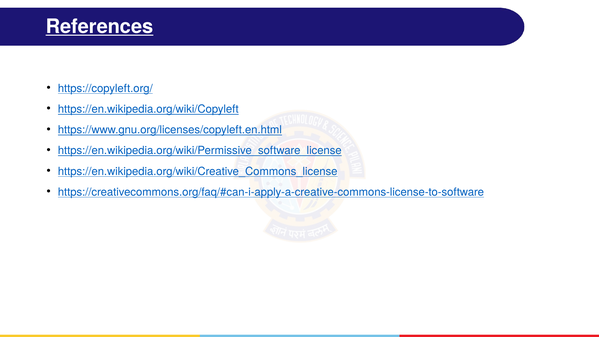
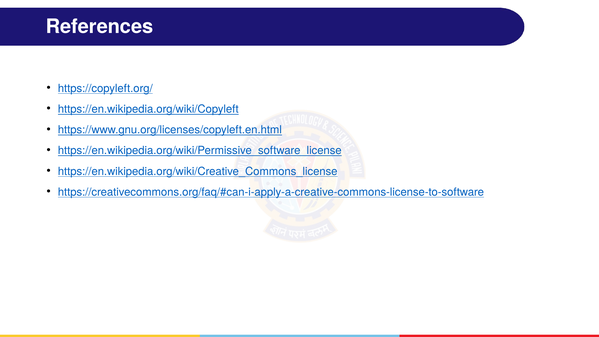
References underline: present -> none
